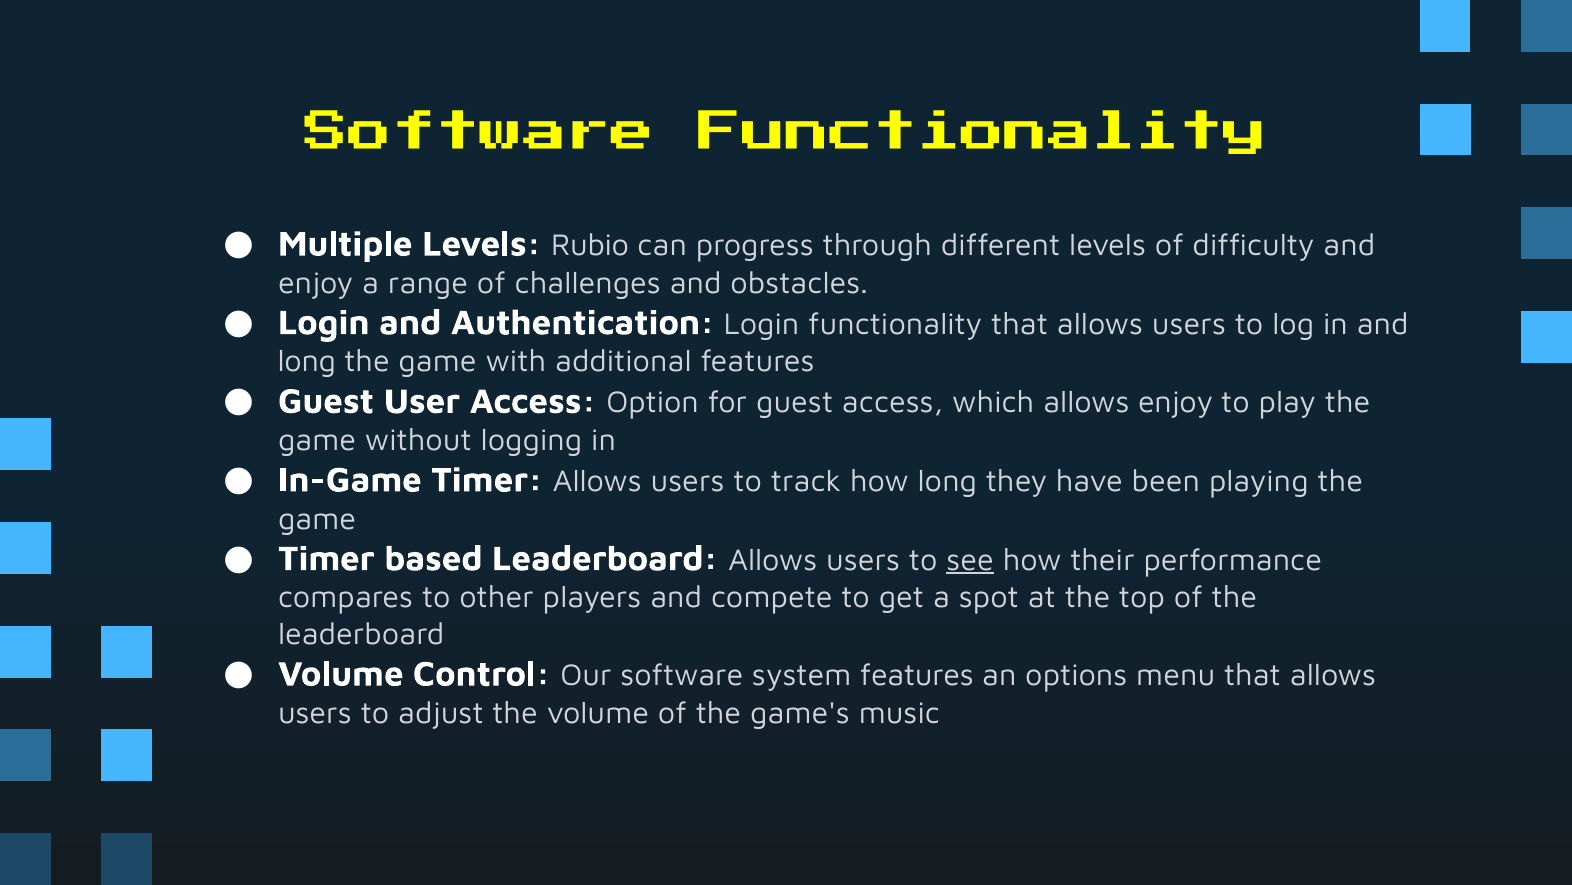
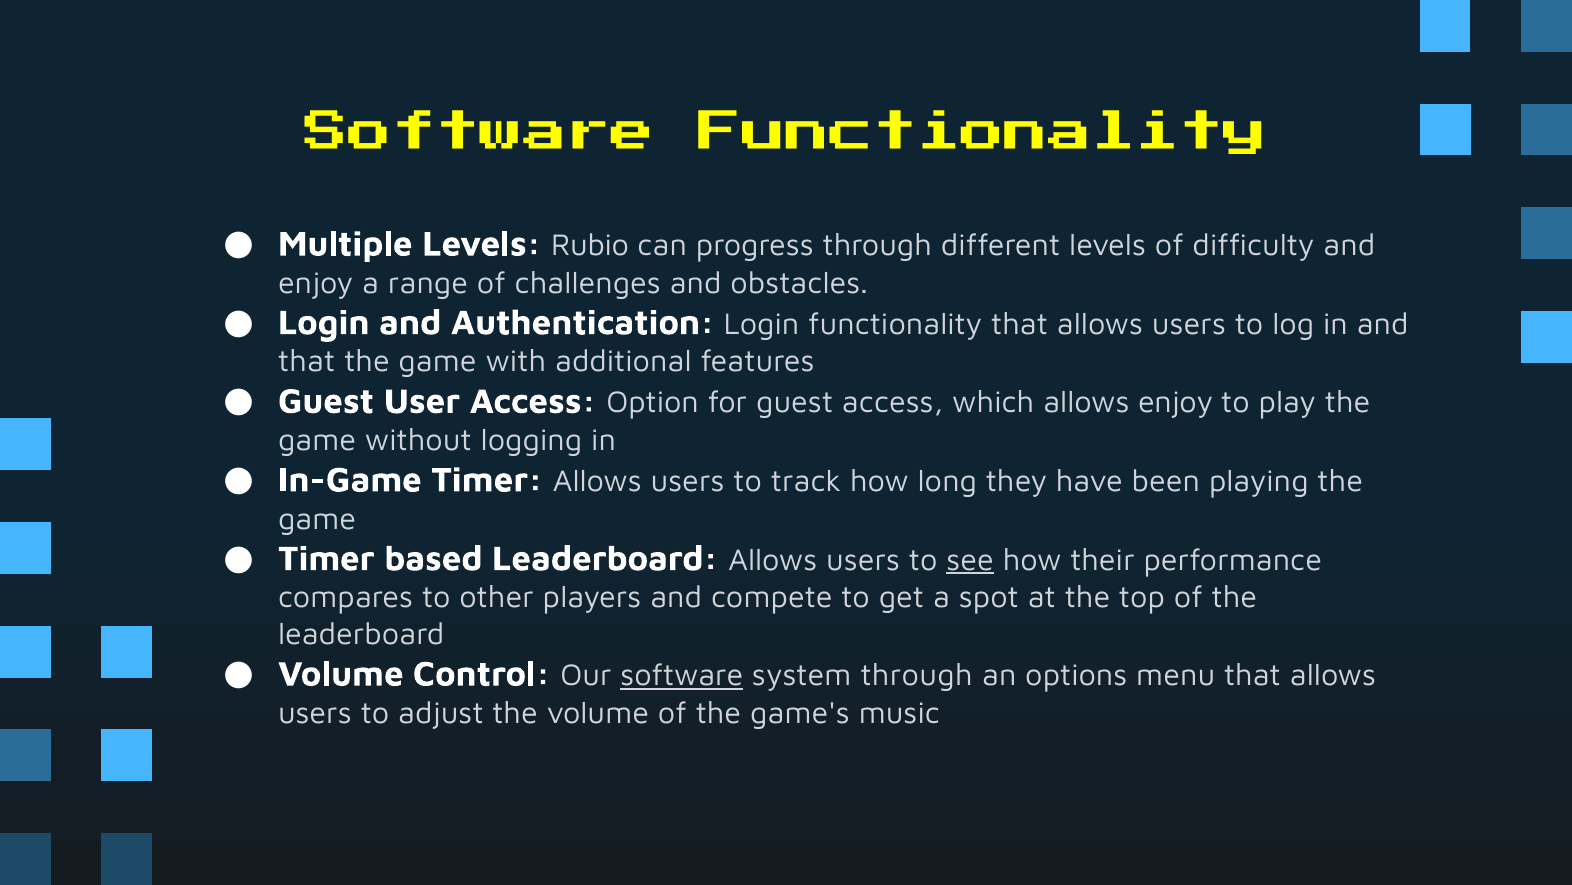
long at (307, 361): long -> that
software at (682, 675) underline: none -> present
system features: features -> through
